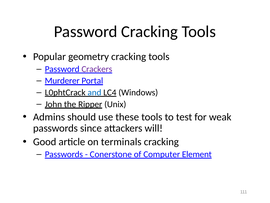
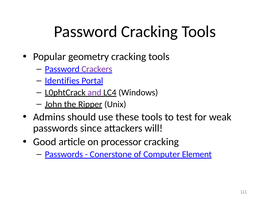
Murderer: Murderer -> Identifies
and colour: blue -> purple
terminals: terminals -> processor
